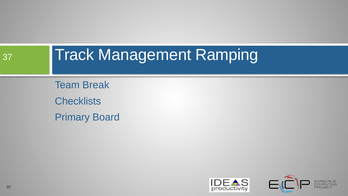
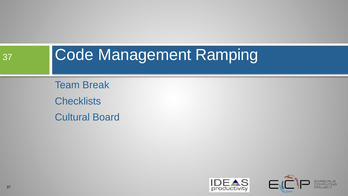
Track: Track -> Code
Primary: Primary -> Cultural
